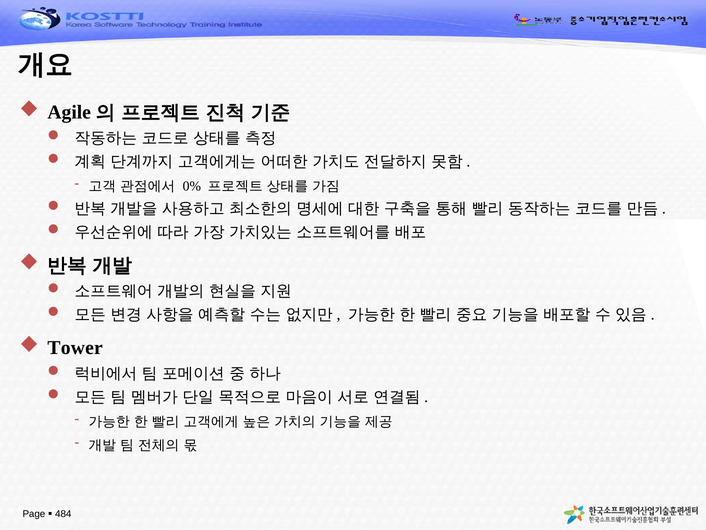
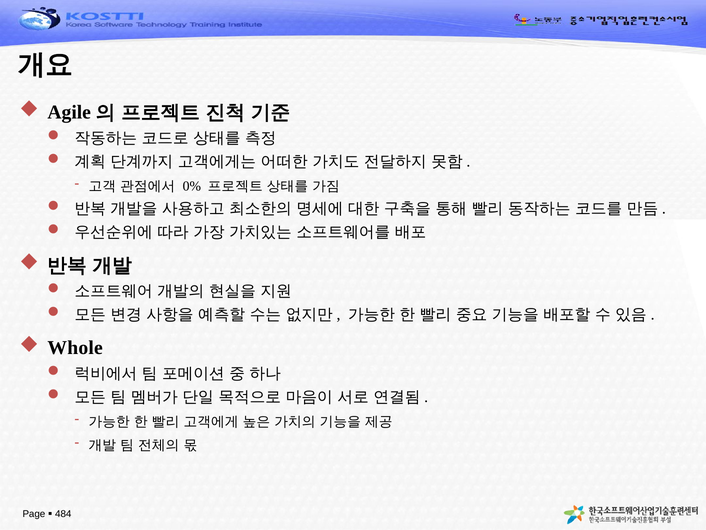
Tower: Tower -> Whole
